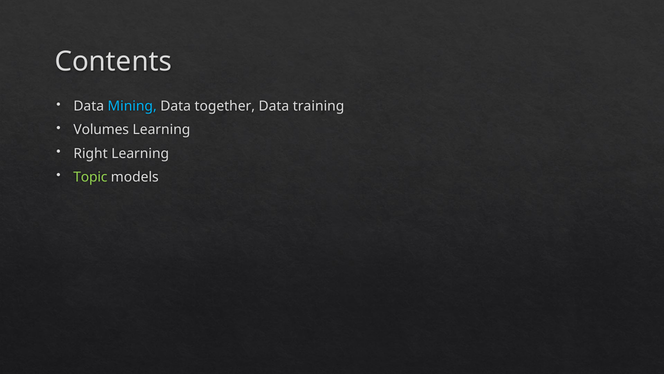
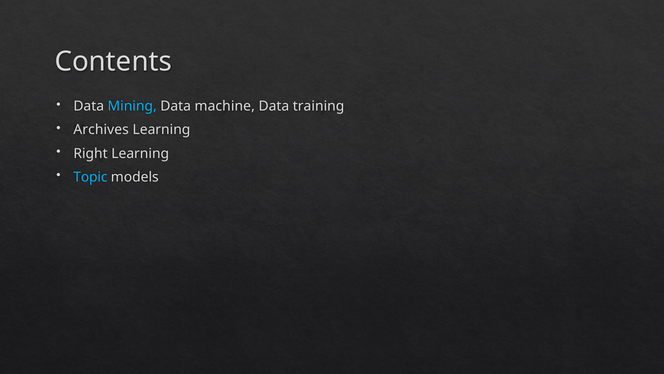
together: together -> machine
Volumes: Volumes -> Archives
Topic colour: light green -> light blue
